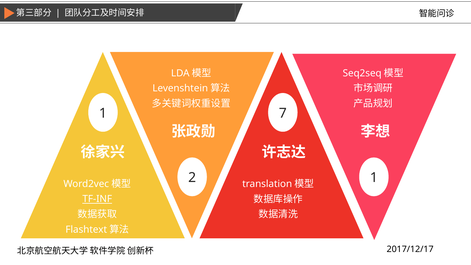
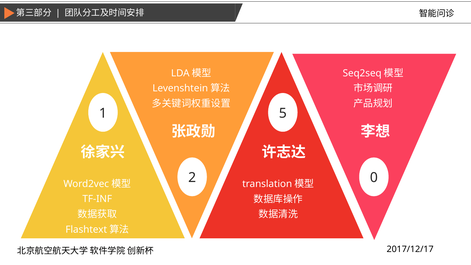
7: 7 -> 5
2 1: 1 -> 0
TF-INF underline: present -> none
